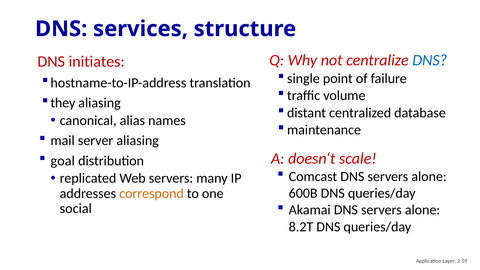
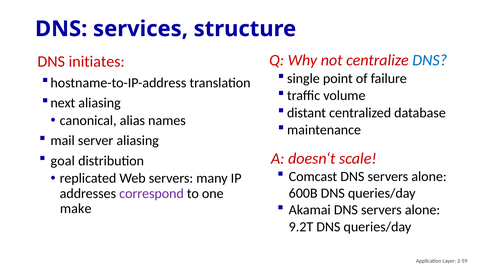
they: they -> next
correspond colour: orange -> purple
social: social -> make
8.2T: 8.2T -> 9.2T
